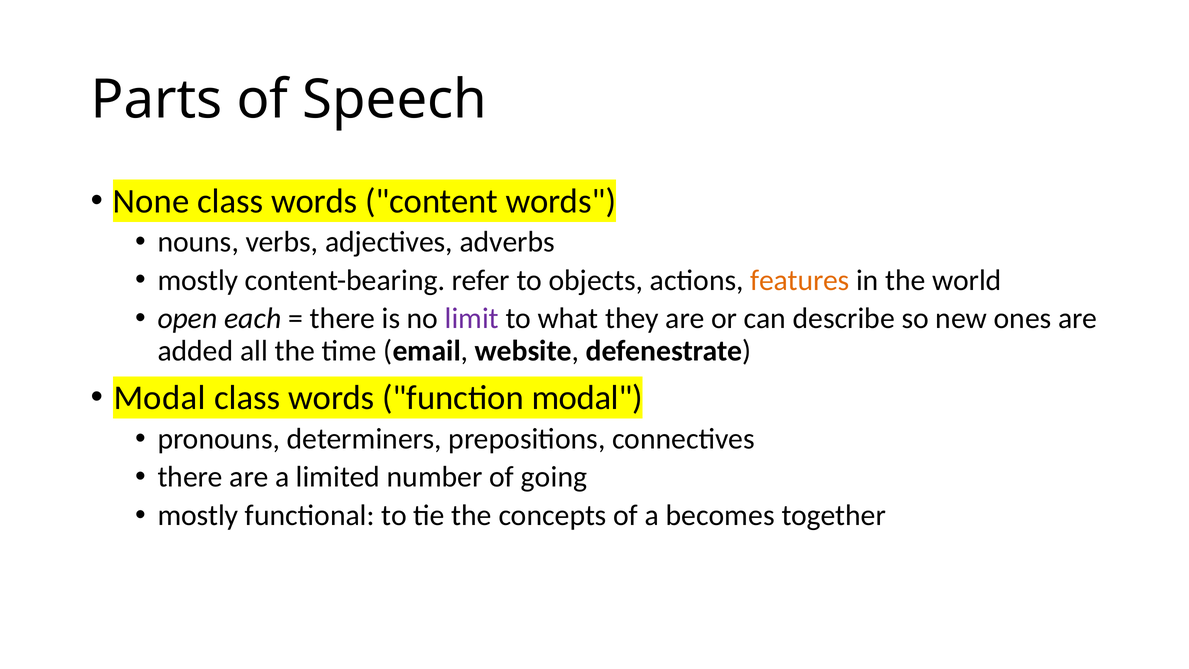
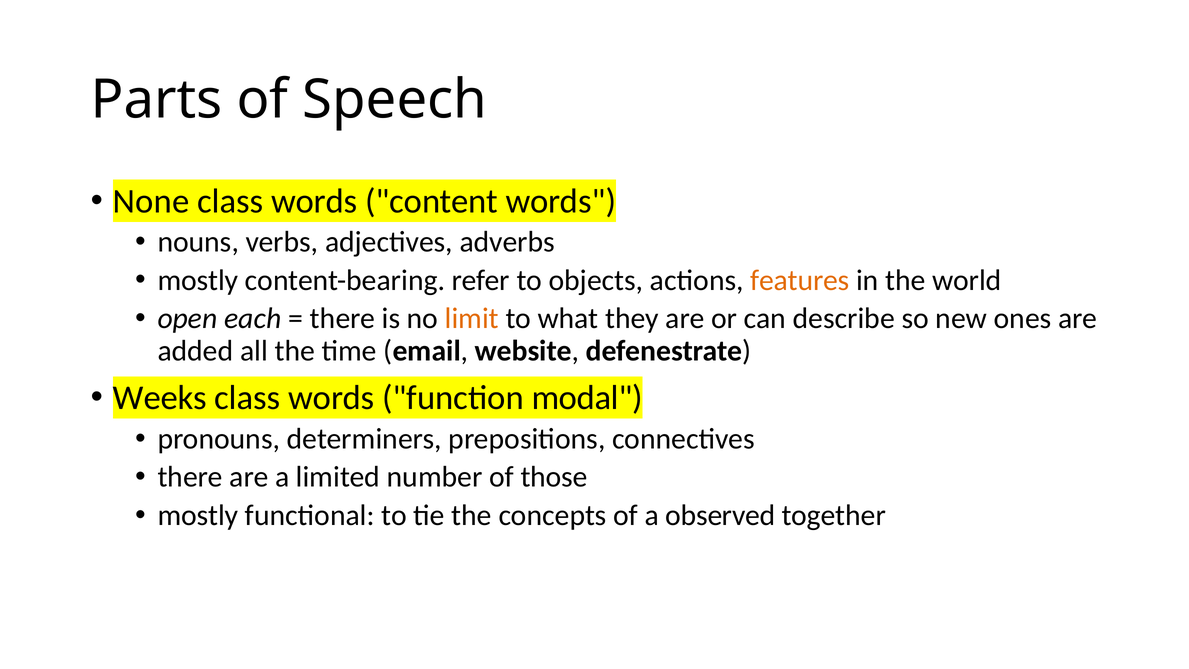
limit colour: purple -> orange
Modal at (160, 398): Modal -> Weeks
going: going -> those
becomes: becomes -> observed
